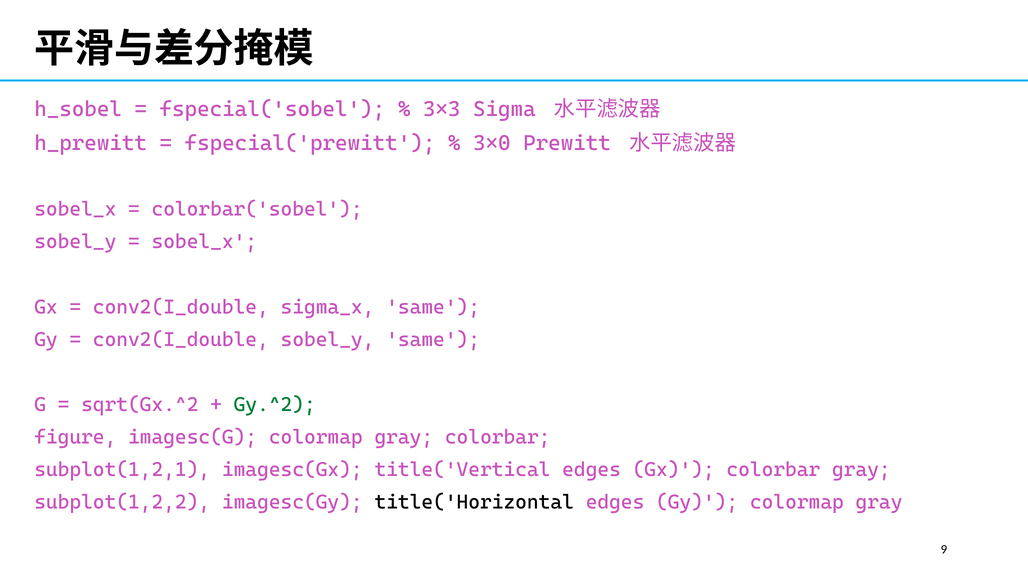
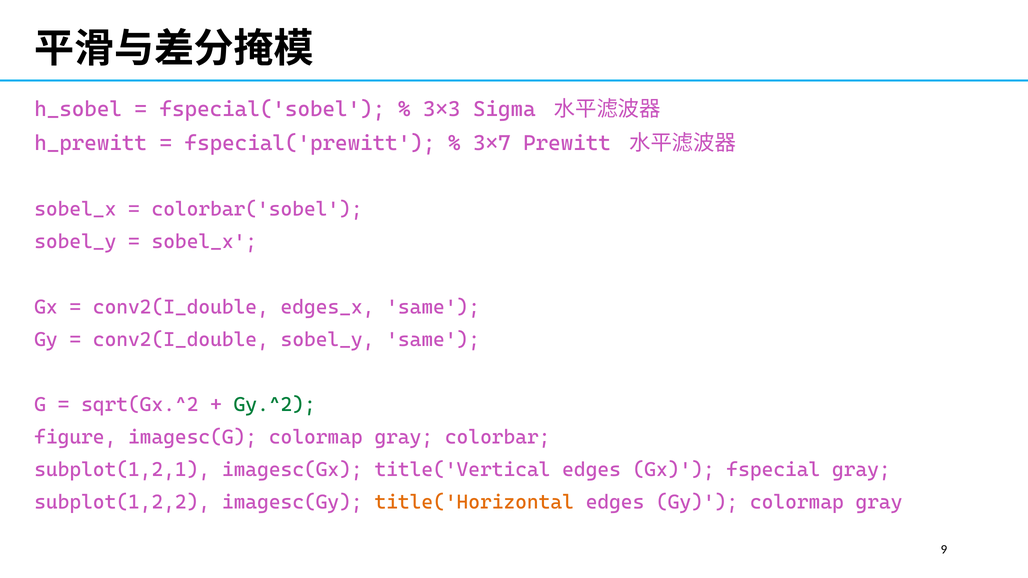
3×0: 3×0 -> 3×7
sigma_x: sigma_x -> edges_x
Gx colorbar: colorbar -> fspecial
title('Horizontal colour: black -> orange
